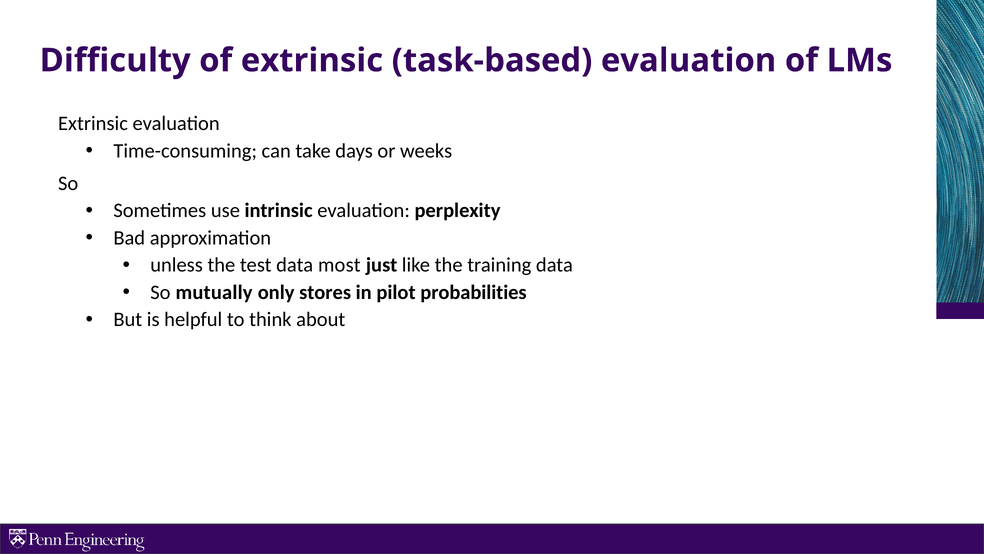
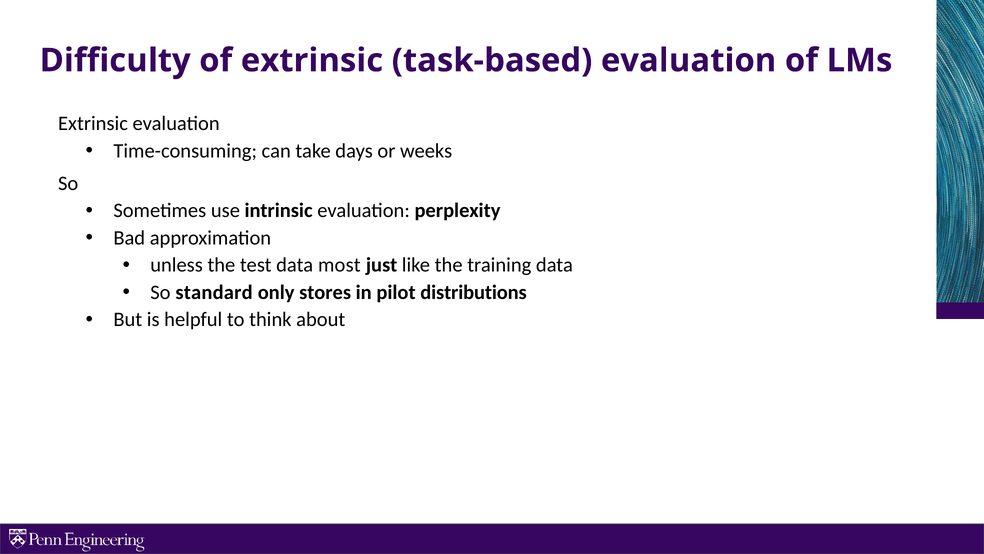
mutually: mutually -> standard
probabilities: probabilities -> distributions
